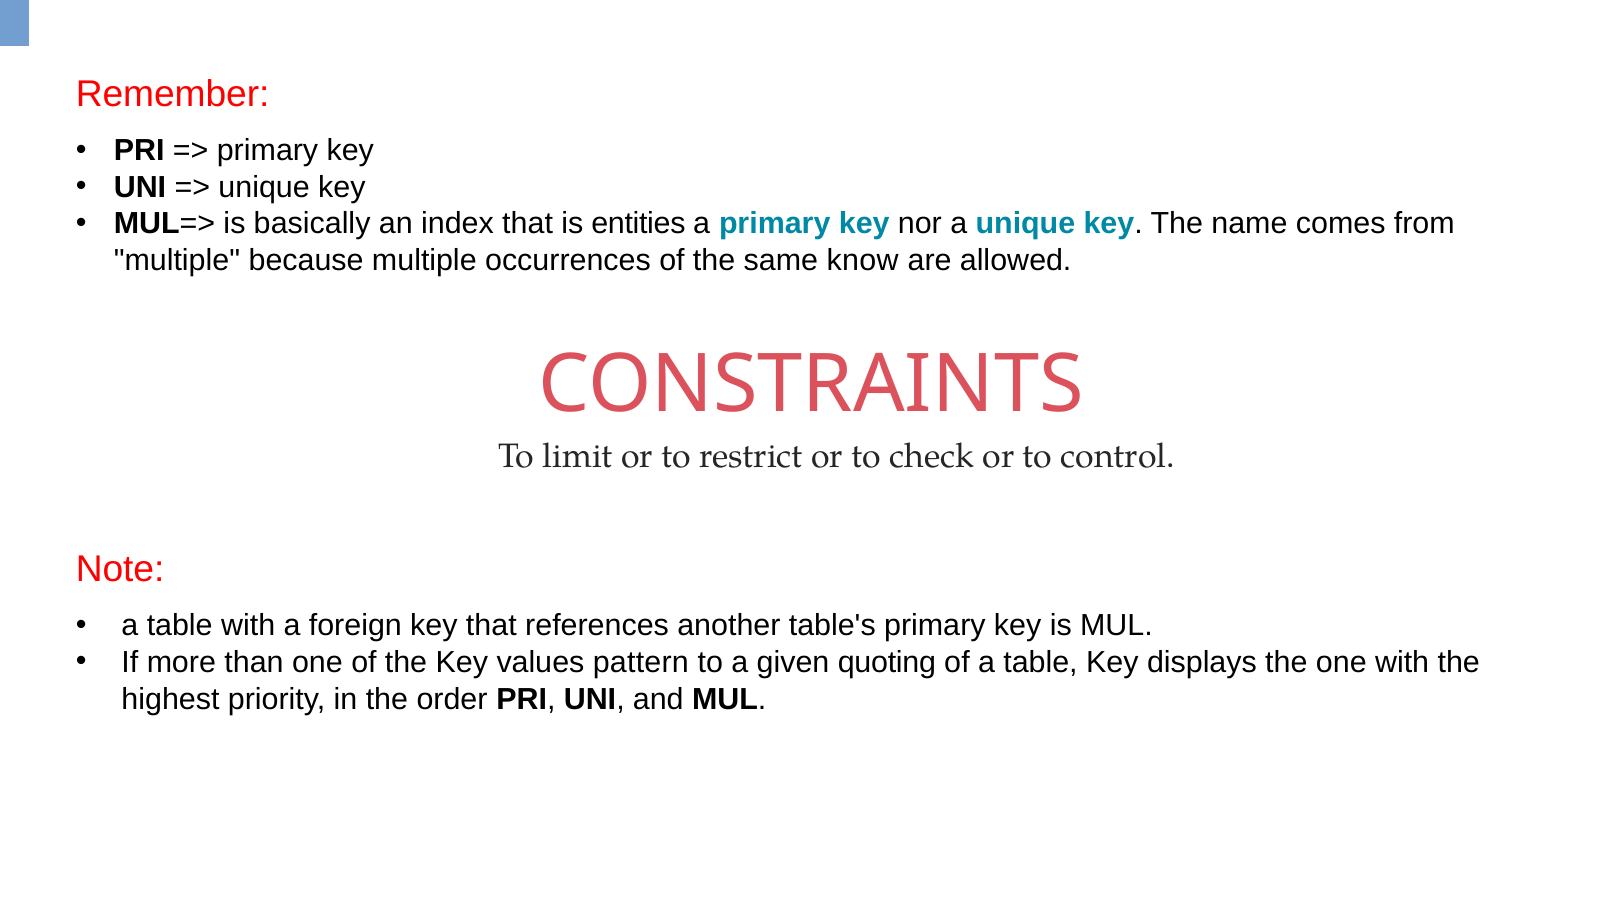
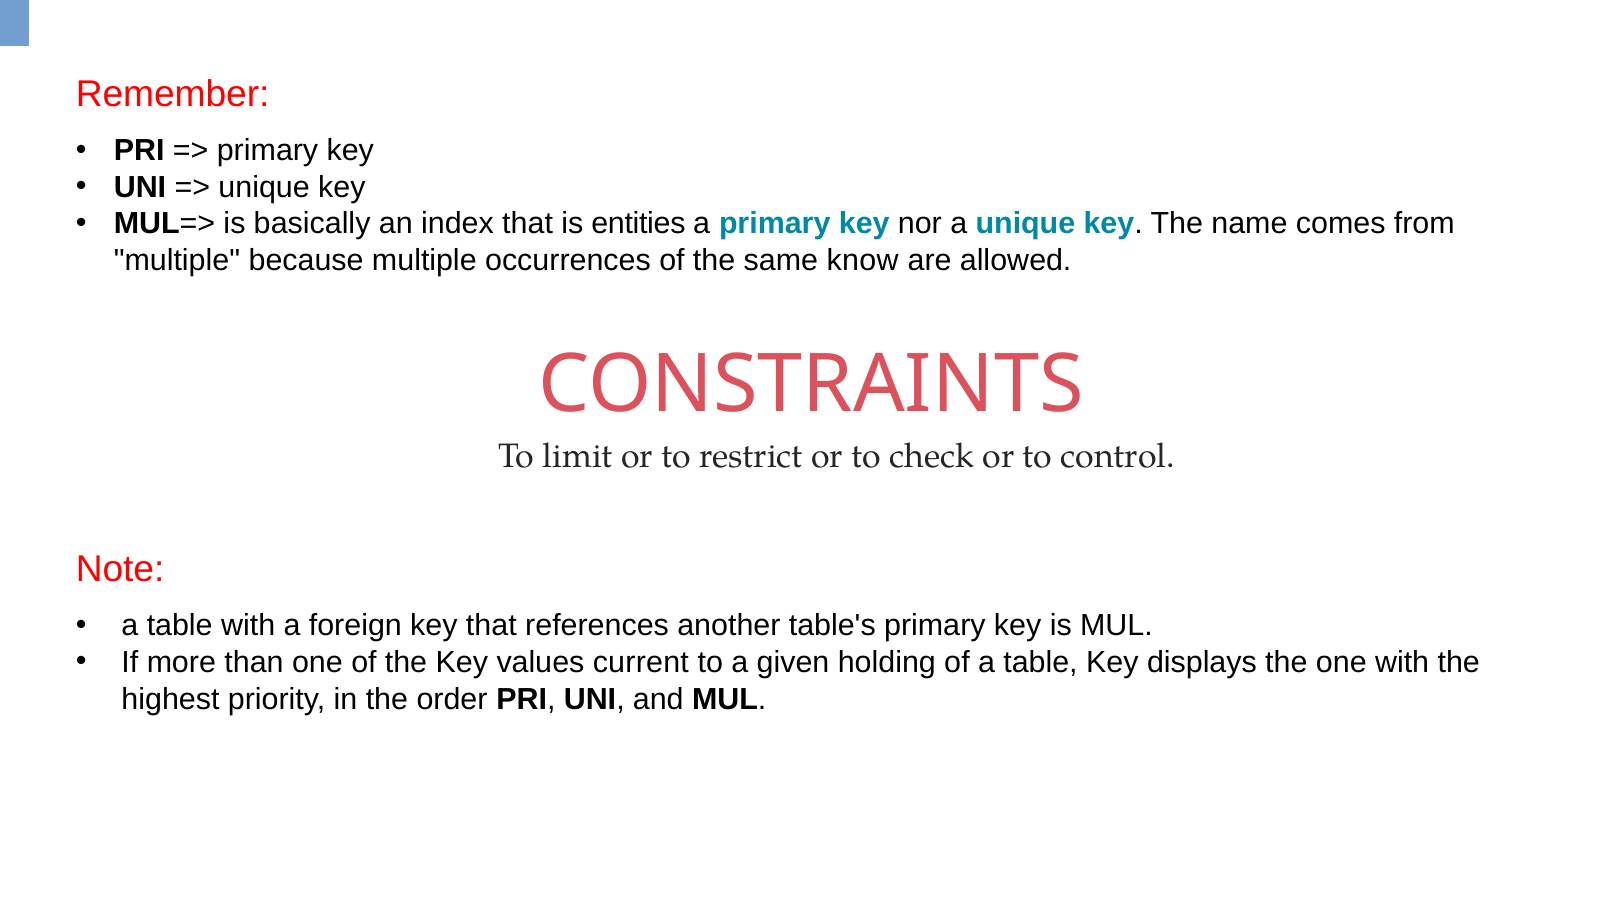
pattern: pattern -> current
quoting: quoting -> holding
